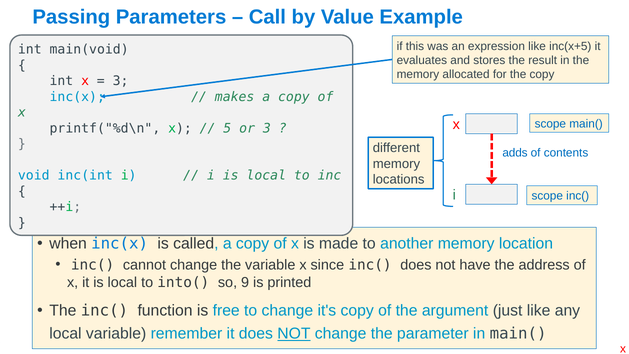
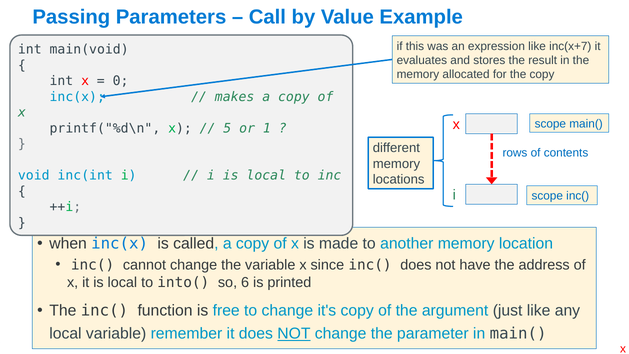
inc(x+5: inc(x+5 -> inc(x+7
3 at (121, 81): 3 -> 0
or 3: 3 -> 1
adds: adds -> rows
9: 9 -> 6
